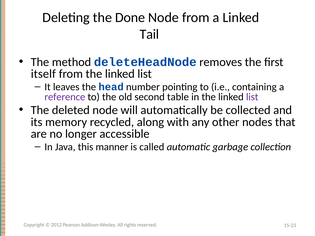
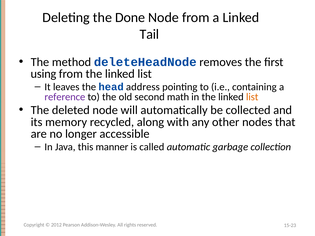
itself: itself -> using
number: number -> address
table: table -> math
list at (252, 97) colour: purple -> orange
